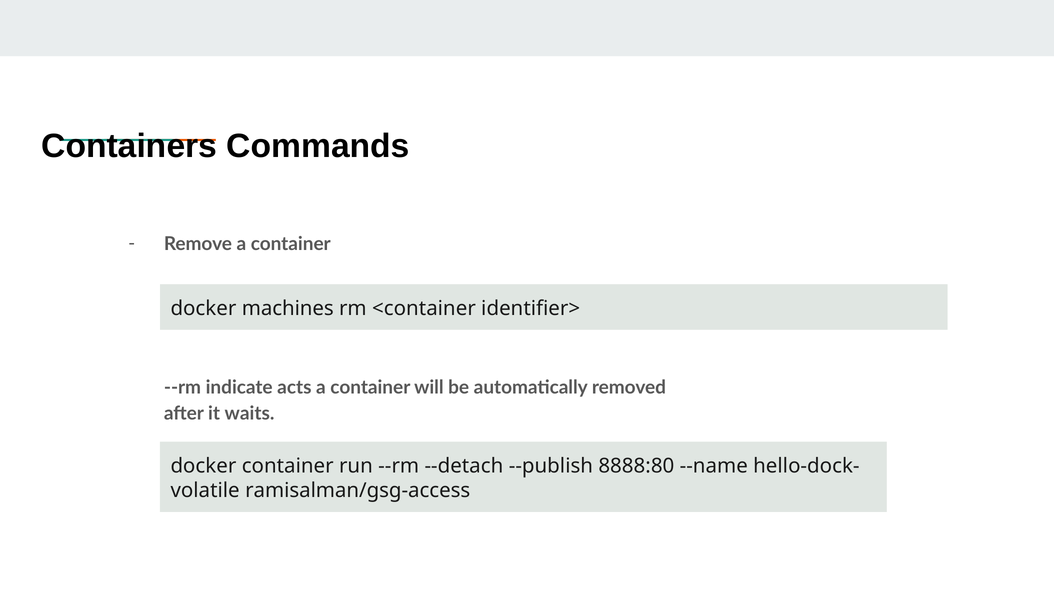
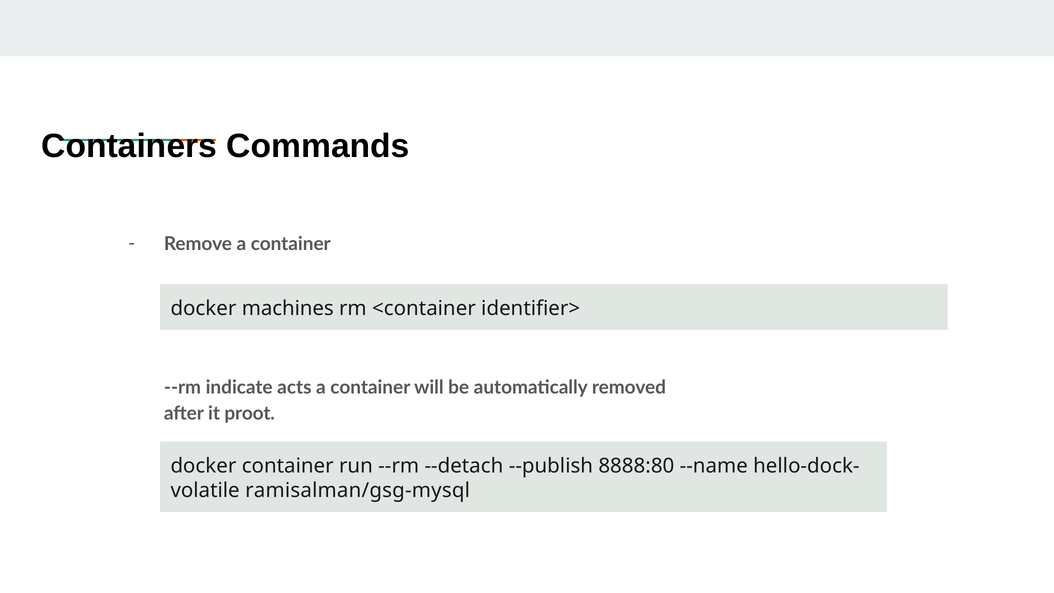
waits: waits -> proot
ramisalman/gsg-access: ramisalman/gsg-access -> ramisalman/gsg-mysql
